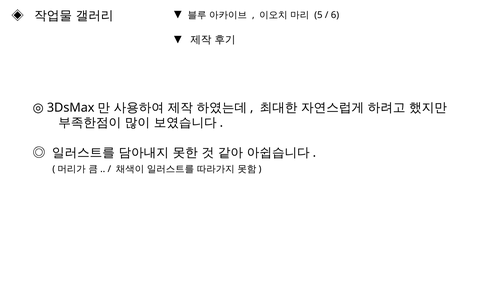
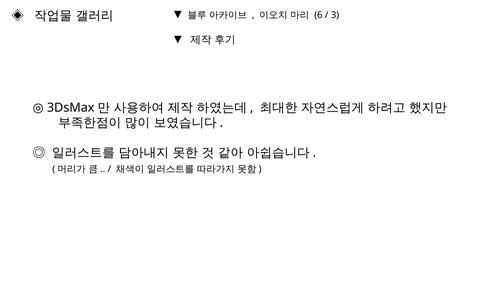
5: 5 -> 6
6: 6 -> 3
